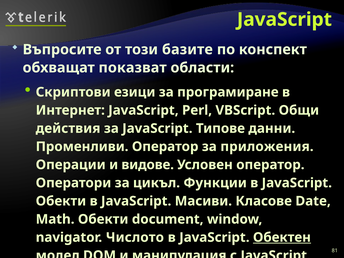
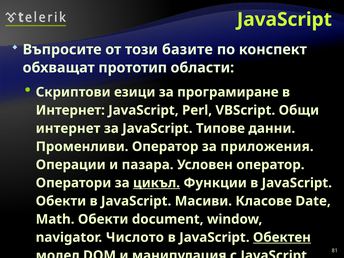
показват: показват -> прототип
действия at (68, 128): действия -> интернет
видове: видове -> пазара
цикъл underline: none -> present
